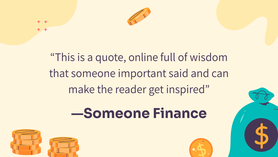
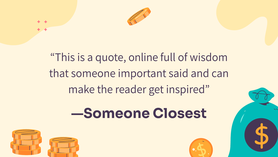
Finance: Finance -> Closest
